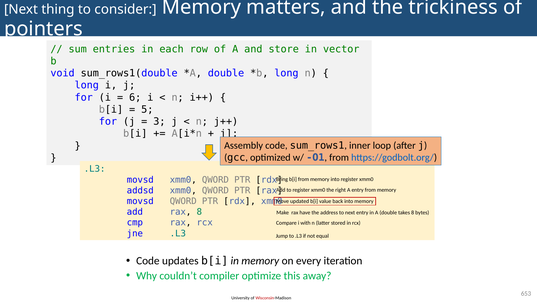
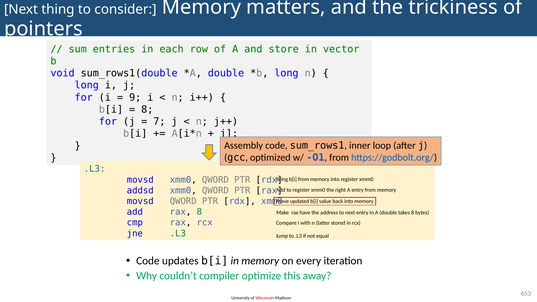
6: 6 -> 9
5 at (147, 110): 5 -> 8
3: 3 -> 7
